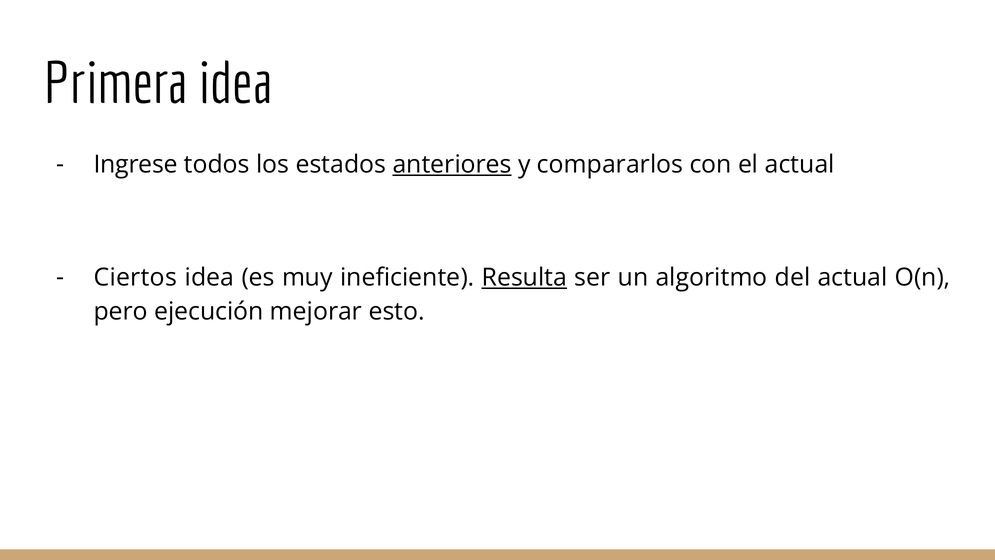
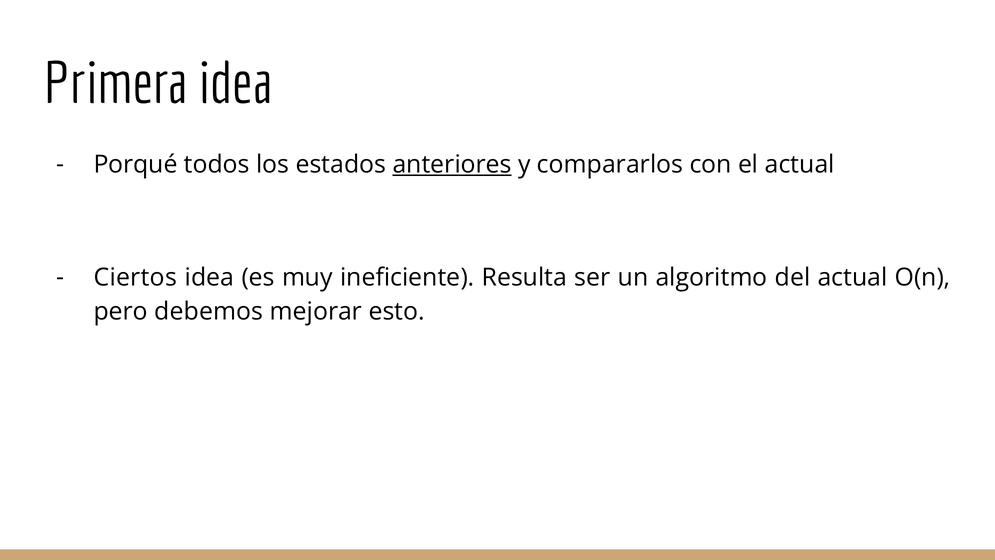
Ingrese: Ingrese -> Porqué
Resulta underline: present -> none
ejecución: ejecución -> debemos
